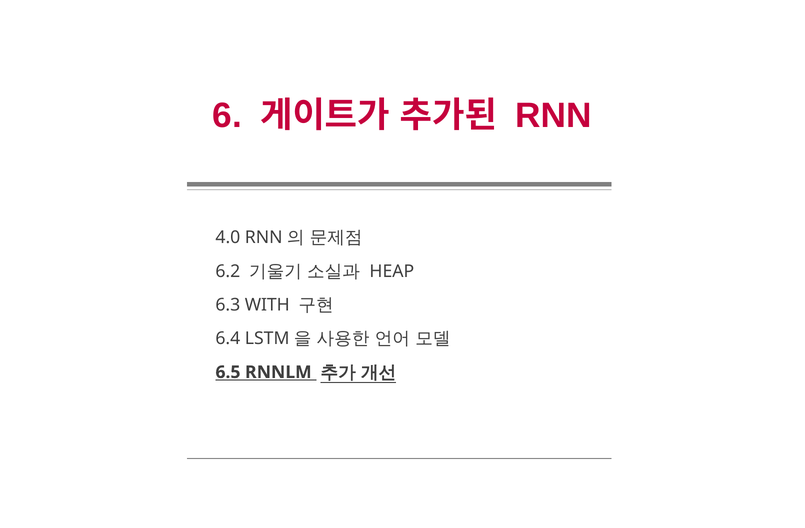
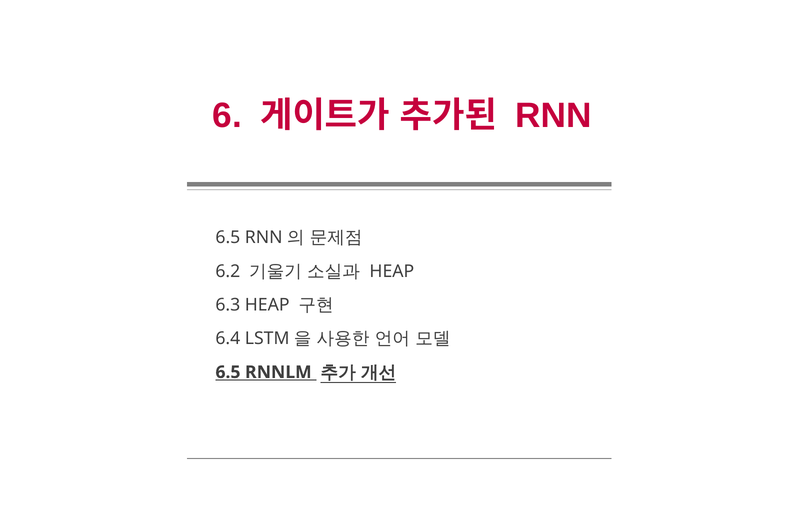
4.0 at (228, 238): 4.0 -> 6.5
6.3 WITH: WITH -> HEAP
